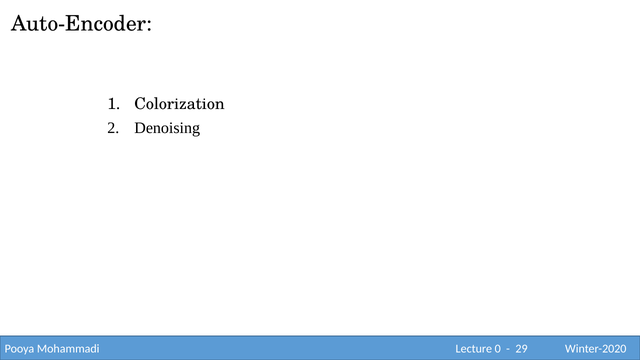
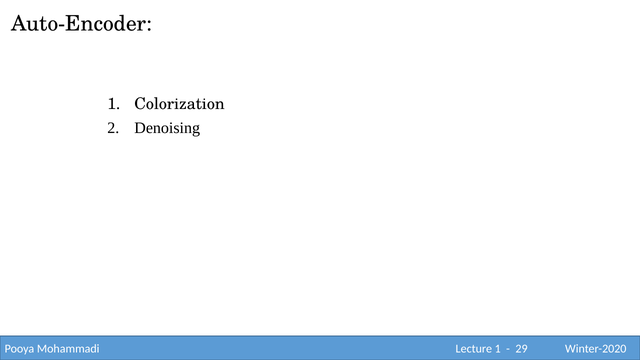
Lecture 0: 0 -> 1
